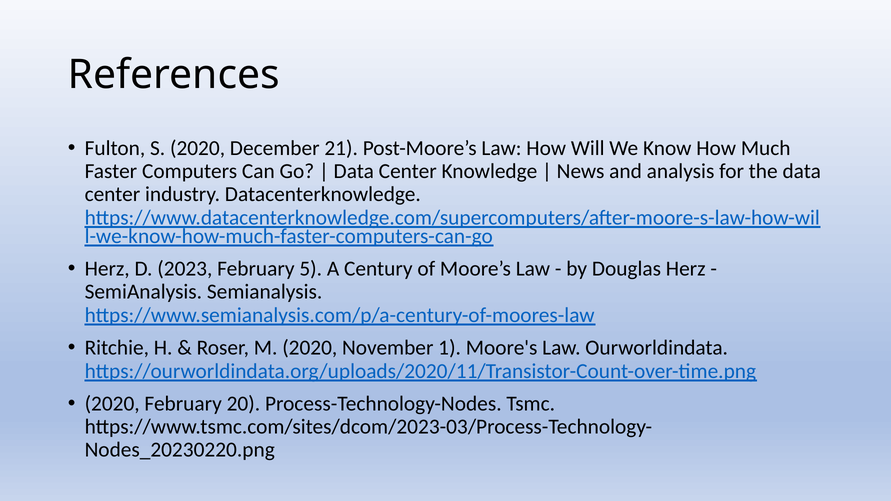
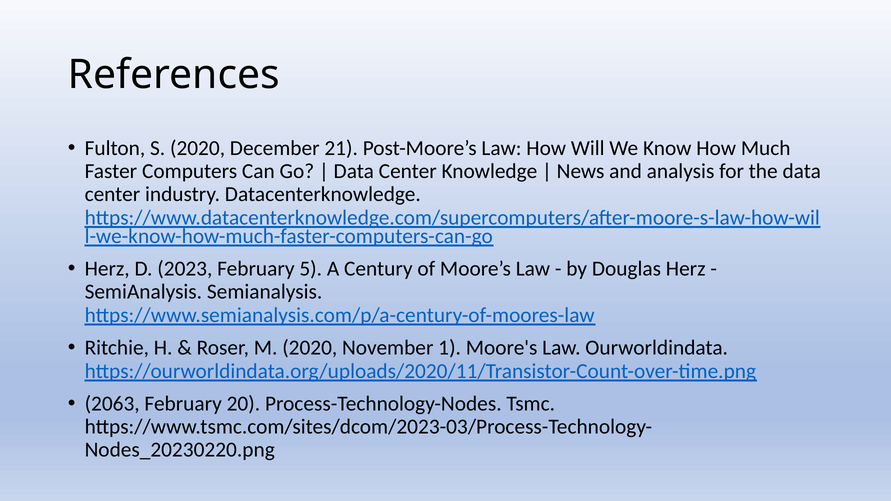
2020 at (112, 404): 2020 -> 2063
